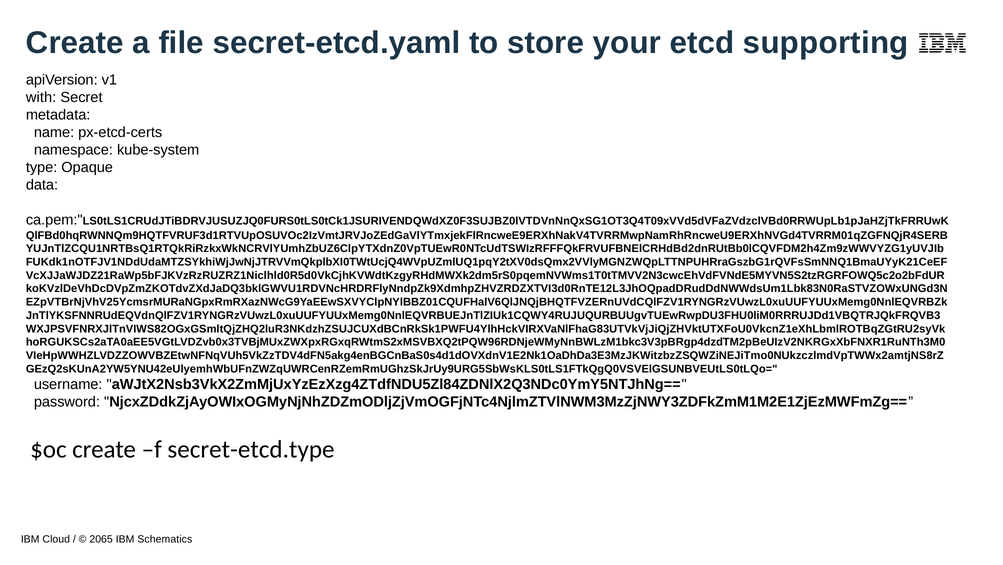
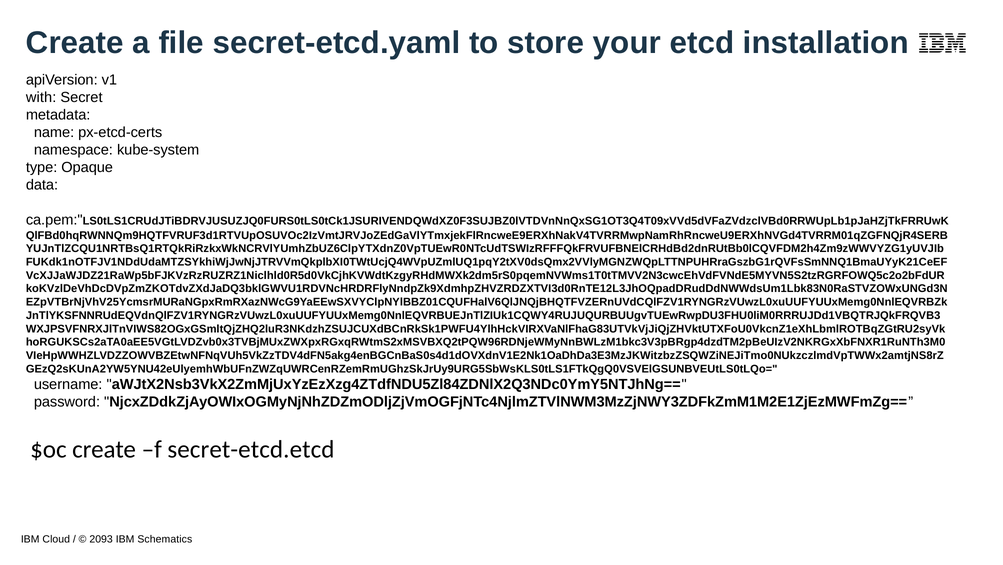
supporting: supporting -> installation
secret-etcd.type: secret-etcd.type -> secret-etcd.etcd
2065: 2065 -> 2093
